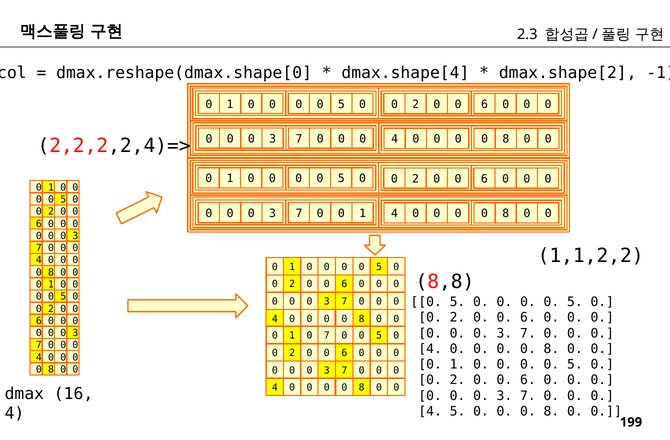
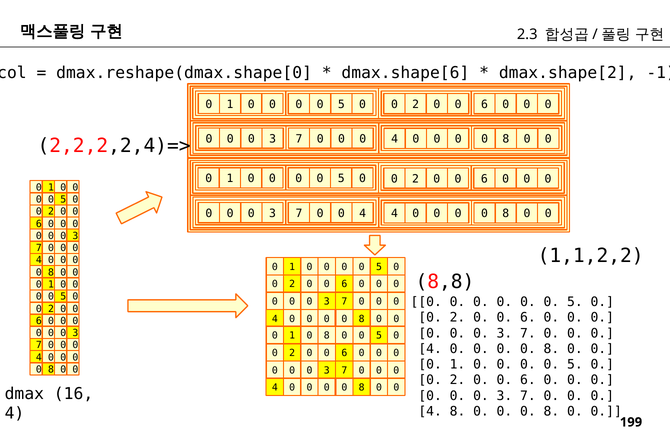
dmax.shape[4: dmax.shape[4 -> dmax.shape[6
7 0 0 1: 1 -> 4
5 at (457, 302): 5 -> 0
1 0 7: 7 -> 8
4 5: 5 -> 8
